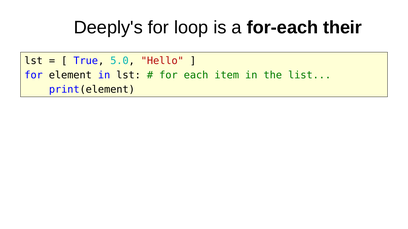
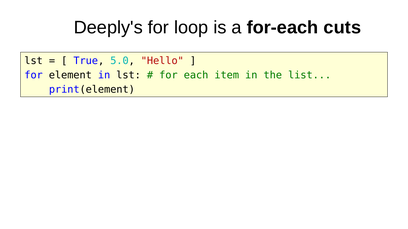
their: their -> cuts
